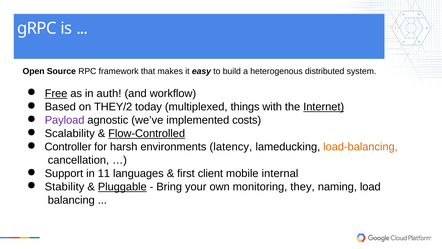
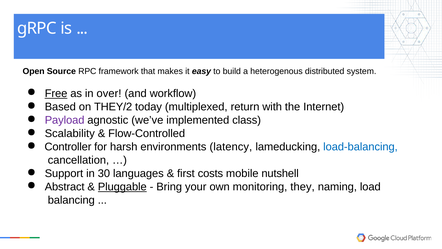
auth: auth -> over
things: things -> return
Internet underline: present -> none
costs: costs -> class
Flow-Controlled underline: present -> none
load-balancing colour: orange -> blue
11: 11 -> 30
client: client -> costs
internal: internal -> nutshell
Stability: Stability -> Abstract
